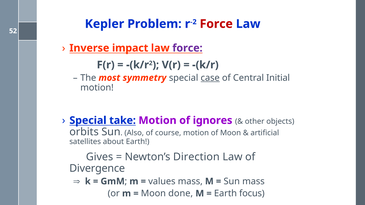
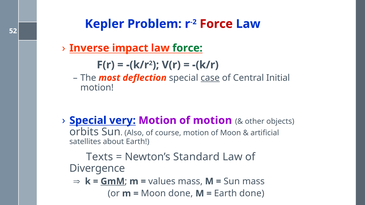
force at (187, 48) colour: purple -> green
symmetry: symmetry -> deflection
take: take -> very
of ignores: ignores -> motion
Gives: Gives -> Texts
Direction: Direction -> Standard
GmM underline: none -> present
Earth focus: focus -> done
